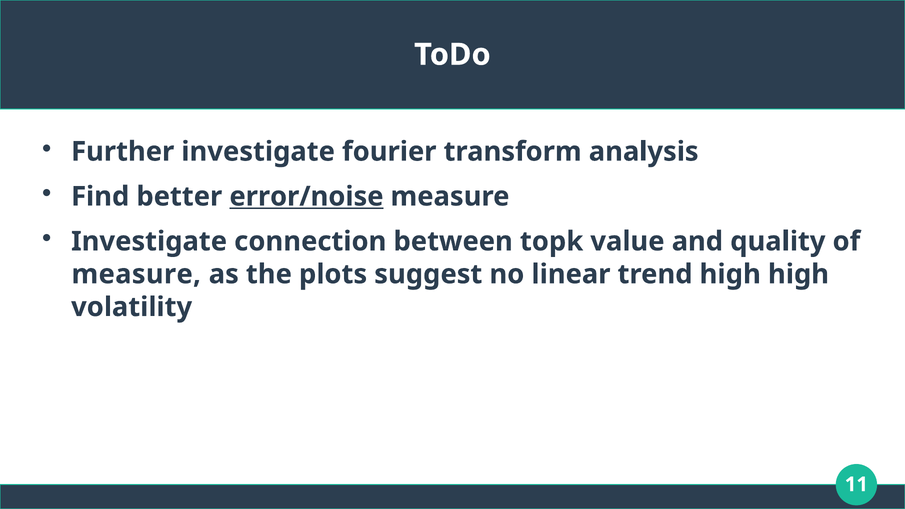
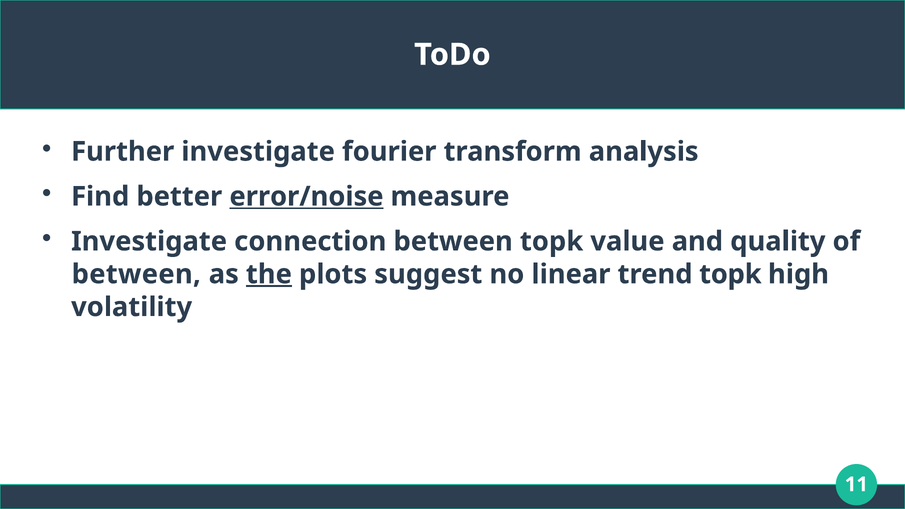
measure at (136, 274): measure -> between
the underline: none -> present
trend high: high -> topk
